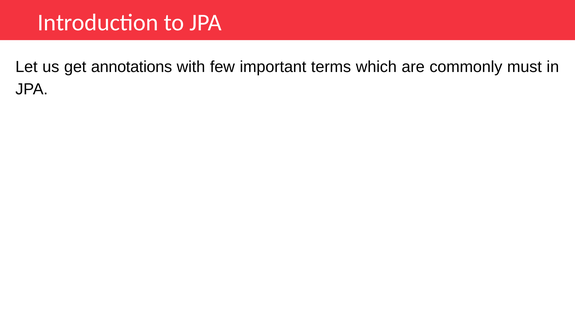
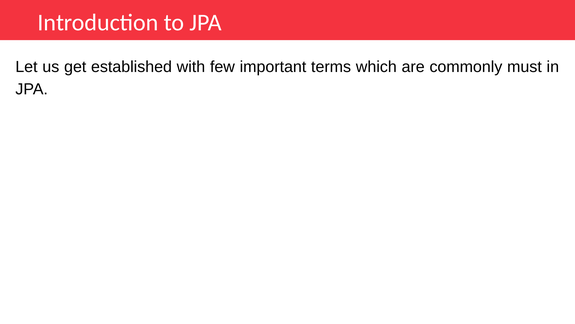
annotations: annotations -> established
